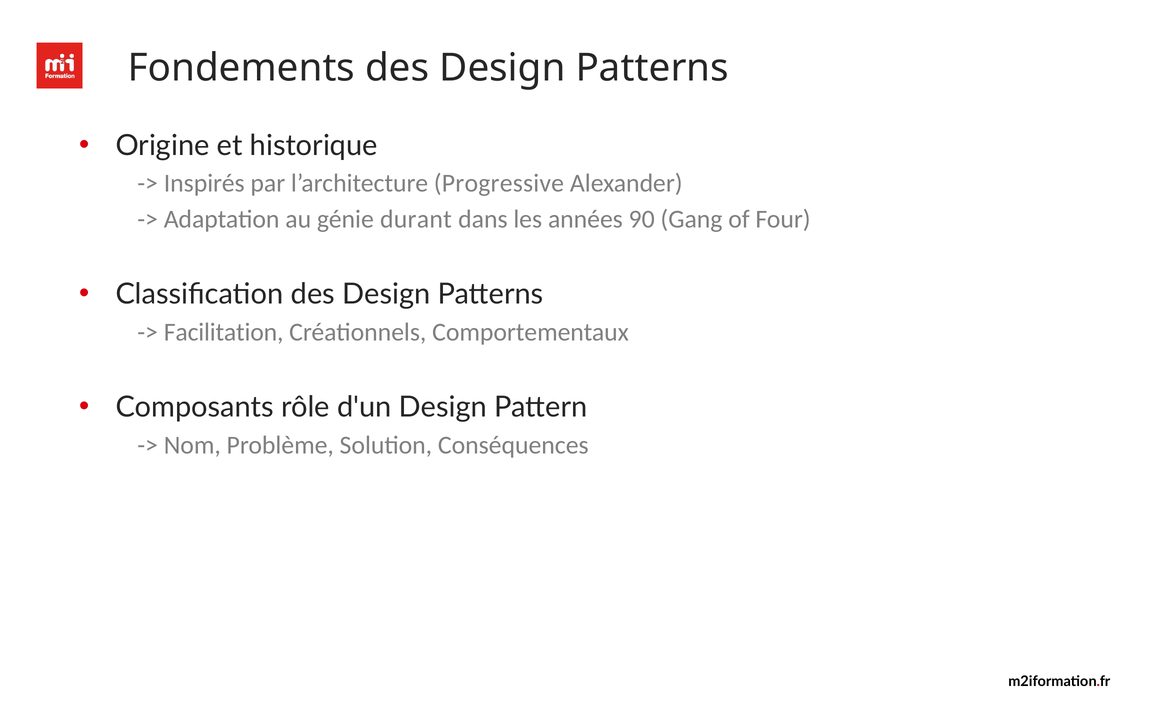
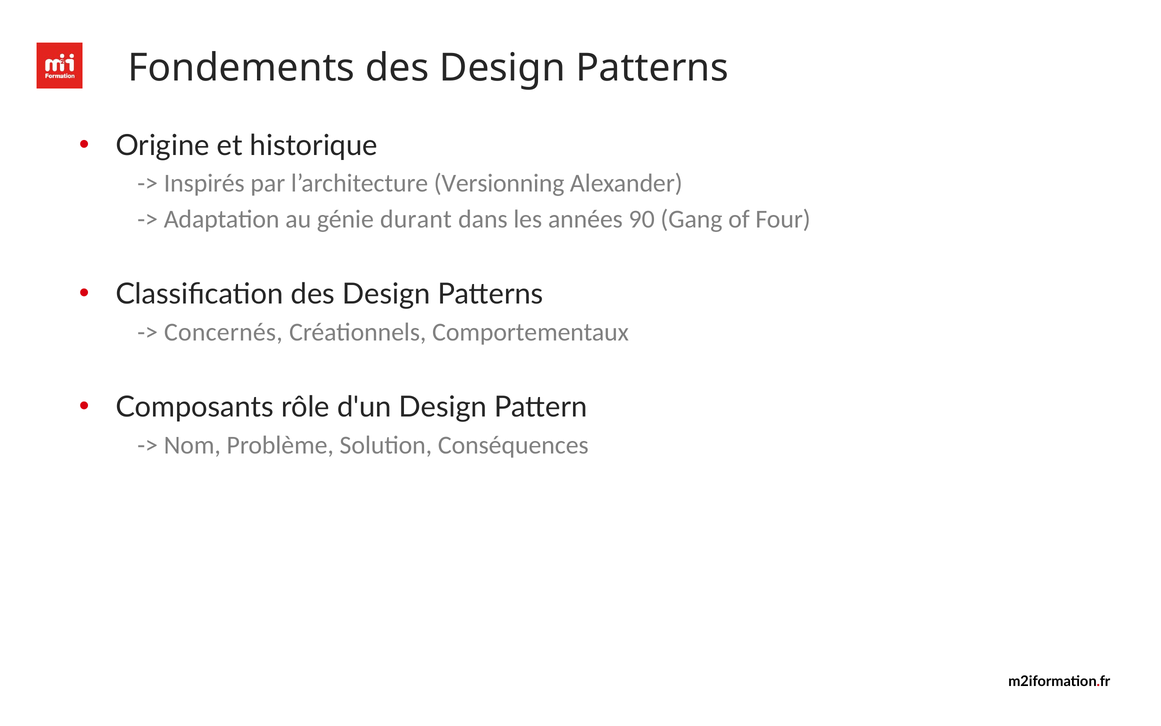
Progressive: Progressive -> Versionning
Facilitation: Facilitation -> Concernés
